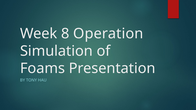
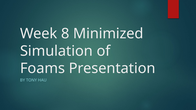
Operation: Operation -> Minimized
